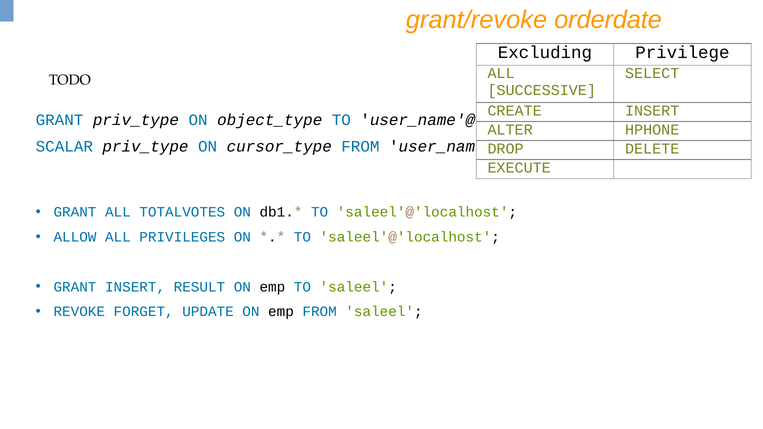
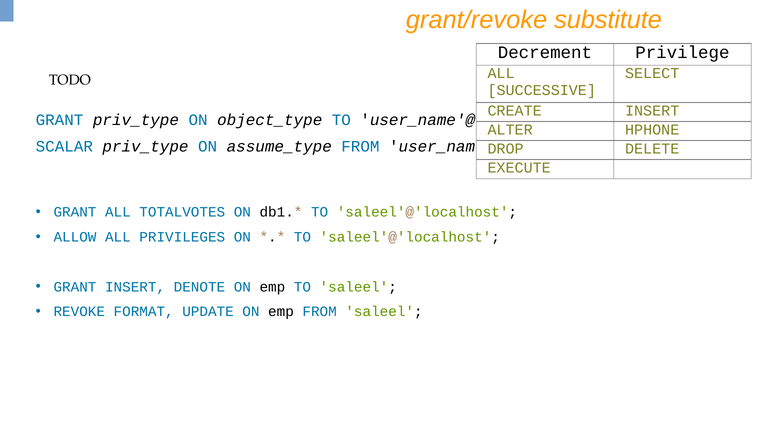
orderdate: orderdate -> substitute
Excluding: Excluding -> Decrement
cursor_type: cursor_type -> assume_type
RESULT: RESULT -> DENOTE
FORGET: FORGET -> FORMAT
